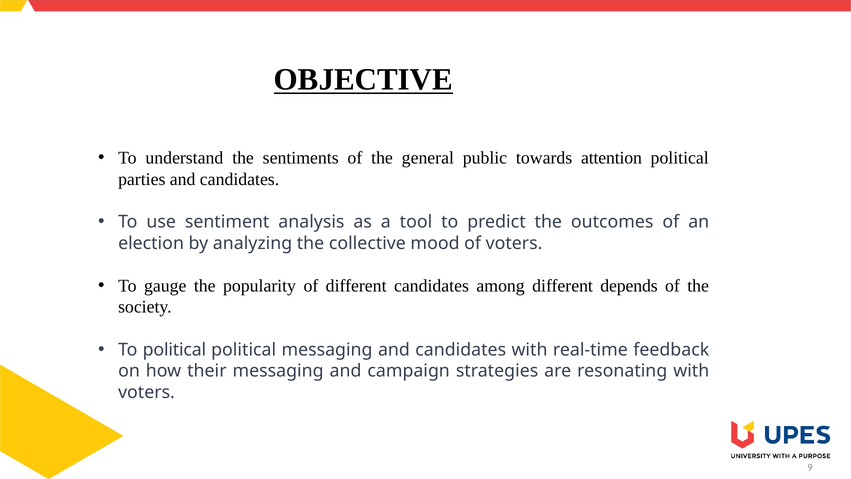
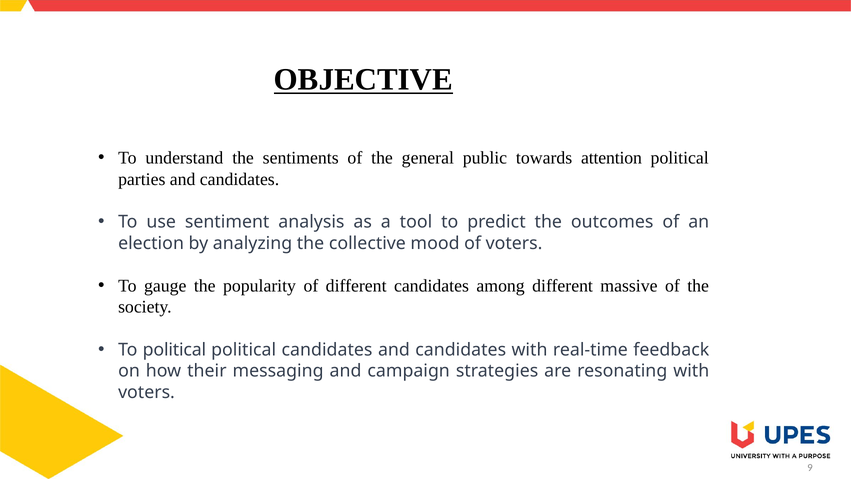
depends: depends -> massive
political messaging: messaging -> candidates
